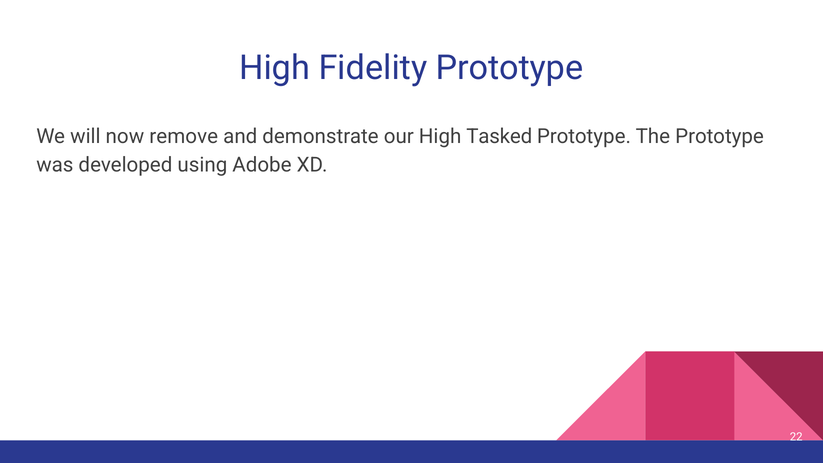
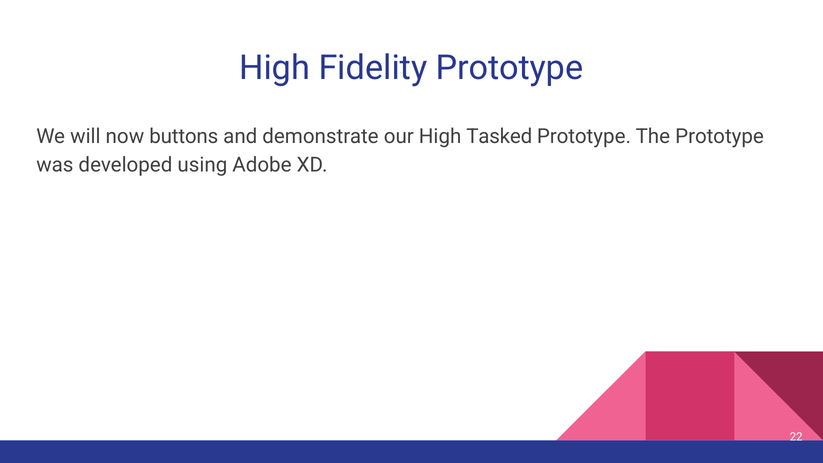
remove: remove -> buttons
